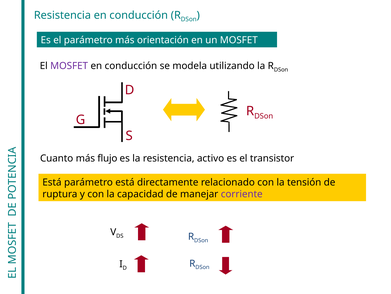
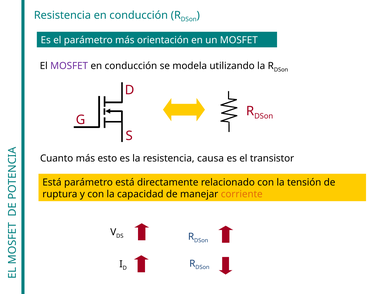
flujo: flujo -> esto
activo: activo -> causa
corriente colour: purple -> orange
